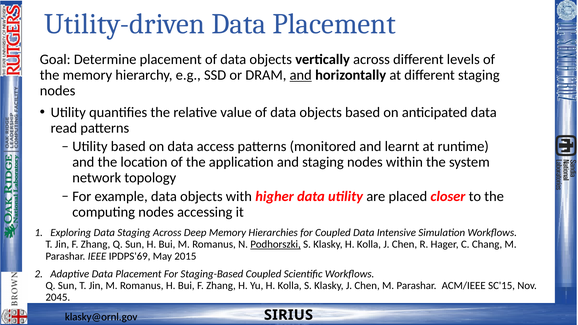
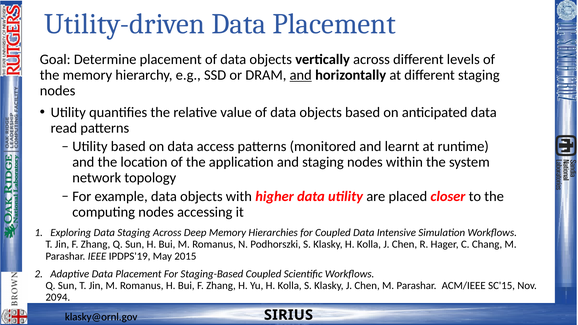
Podhorszki underline: present -> none
IPDPS'69: IPDPS'69 -> IPDPS'19
2045: 2045 -> 2094
